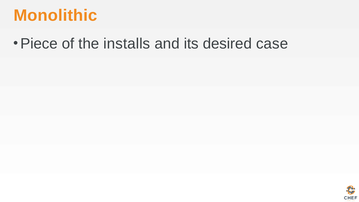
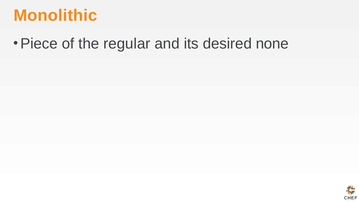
installs: installs -> regular
case: case -> none
